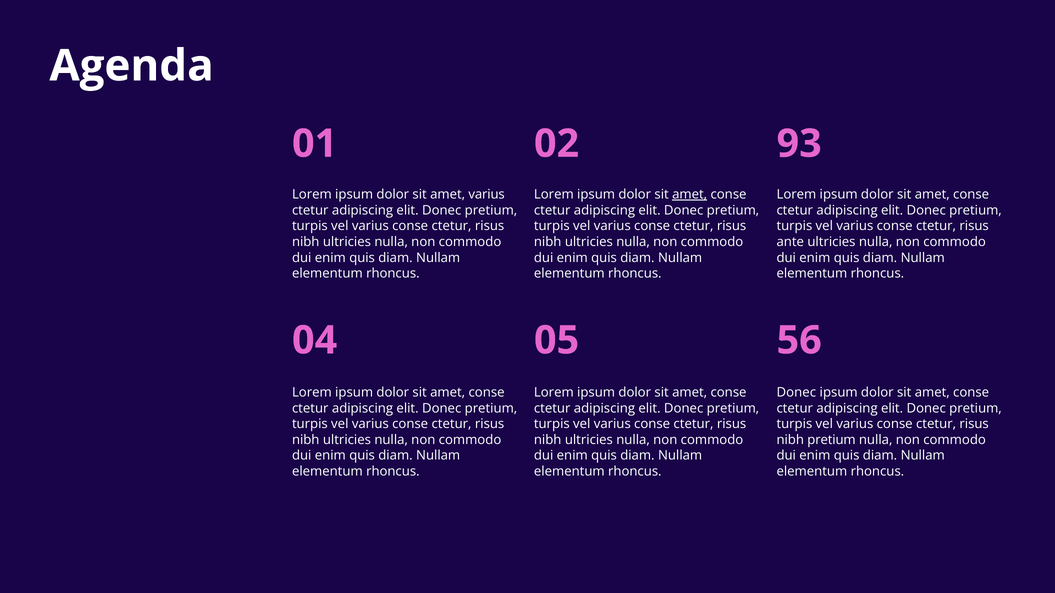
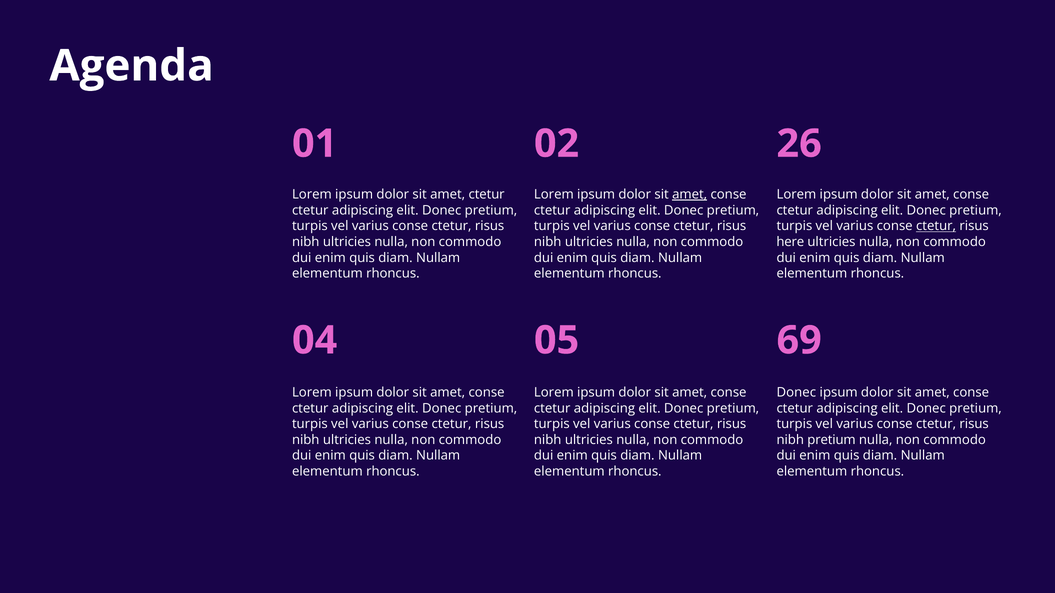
93: 93 -> 26
amet varius: varius -> ctetur
ctetur at (936, 226) underline: none -> present
ante: ante -> here
56: 56 -> 69
